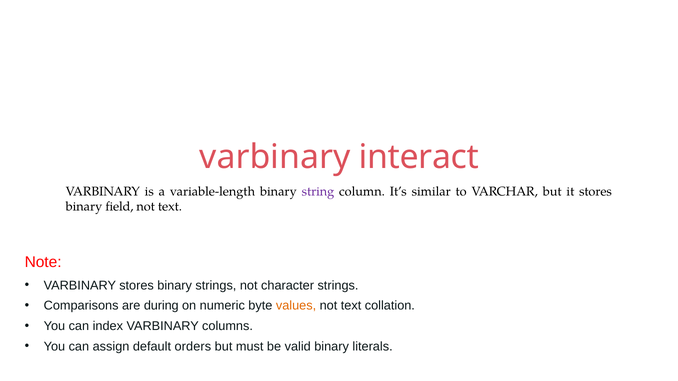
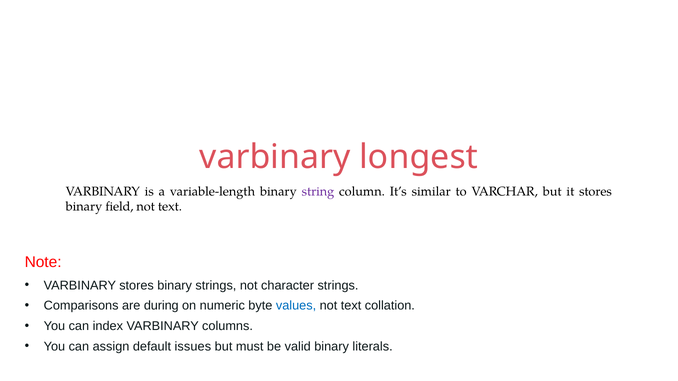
interact: interact -> longest
values colour: orange -> blue
orders: orders -> issues
